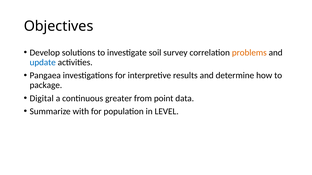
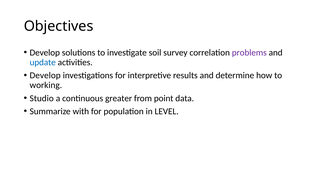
problems colour: orange -> purple
Pangaea at (45, 76): Pangaea -> Develop
package: package -> working
Digital: Digital -> Studio
